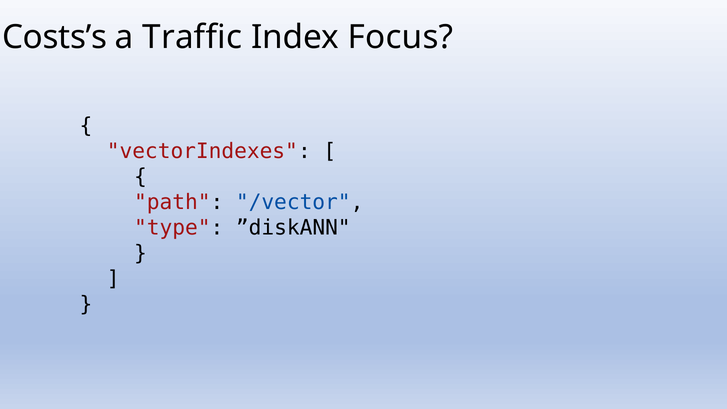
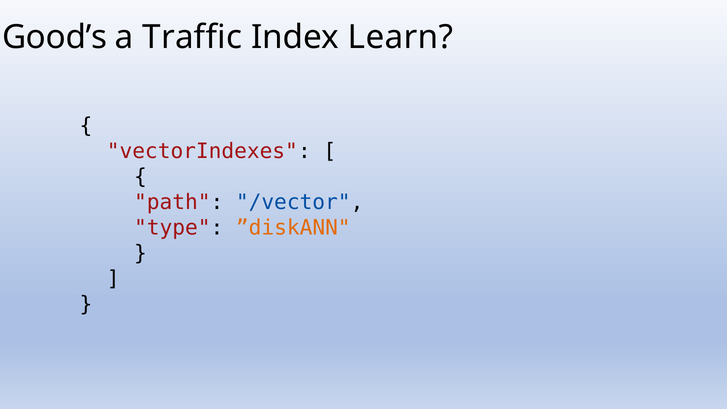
Costs’s: Costs’s -> Good’s
Focus: Focus -> Learn
”diskANN colour: black -> orange
